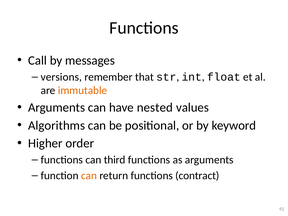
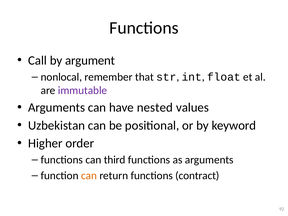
messages: messages -> argument
versions: versions -> nonlocal
immutable colour: orange -> purple
Algorithms: Algorithms -> Uzbekistan
